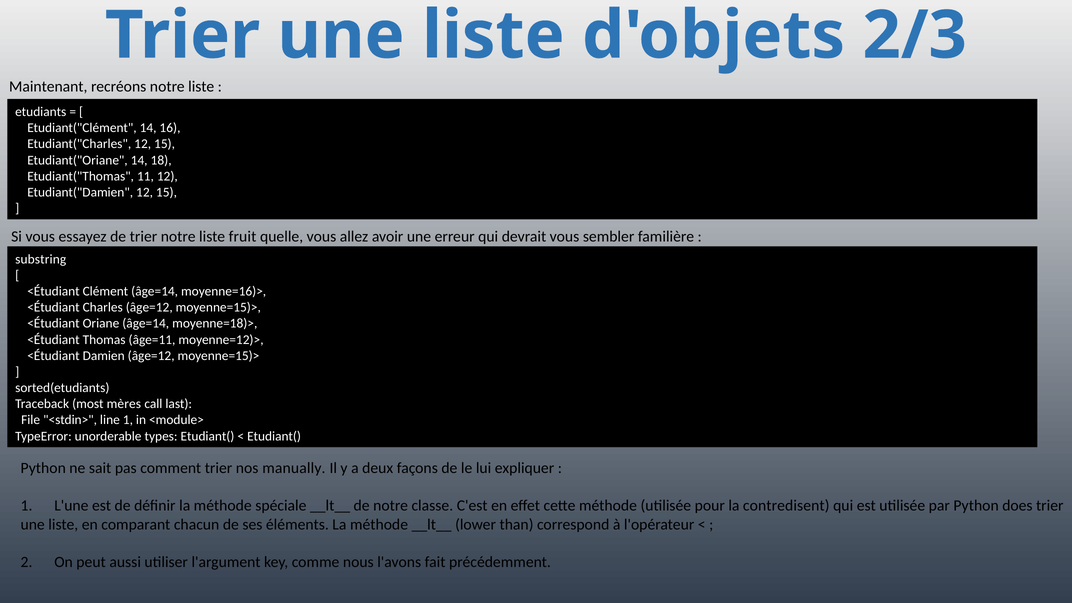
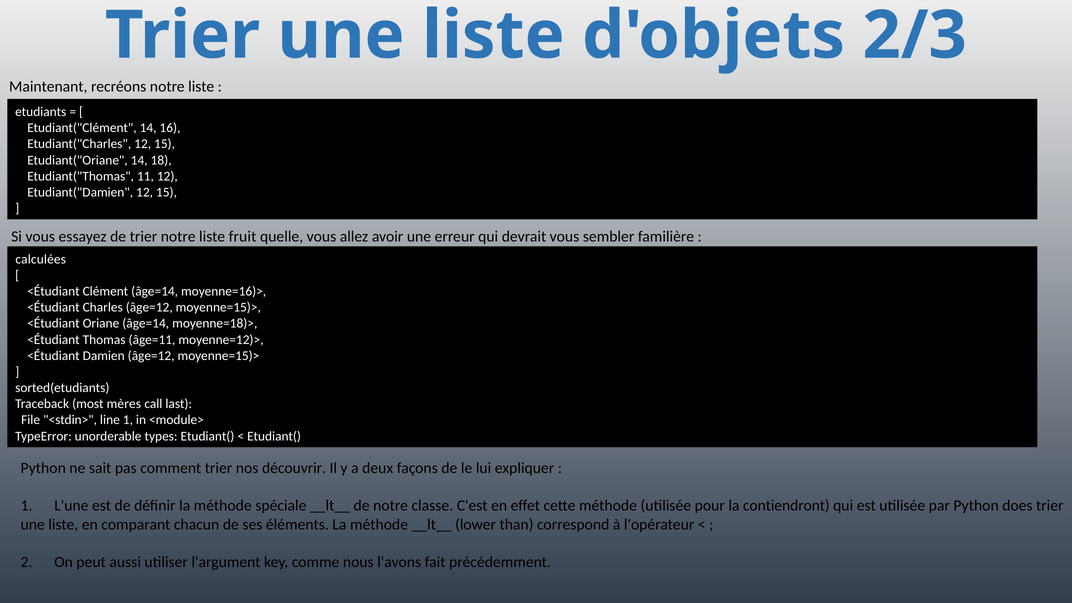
substring: substring -> calculées
manually: manually -> découvrir
contredisent: contredisent -> contiendront
